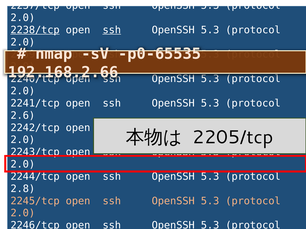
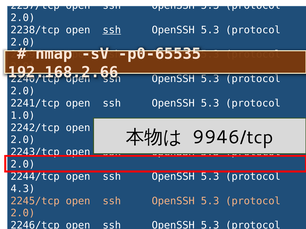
2238/tcp underline: present -> none
2.6: 2.6 -> 1.0
2205/tcp: 2205/tcp -> 9946/tcp
2.8: 2.8 -> 4.3
